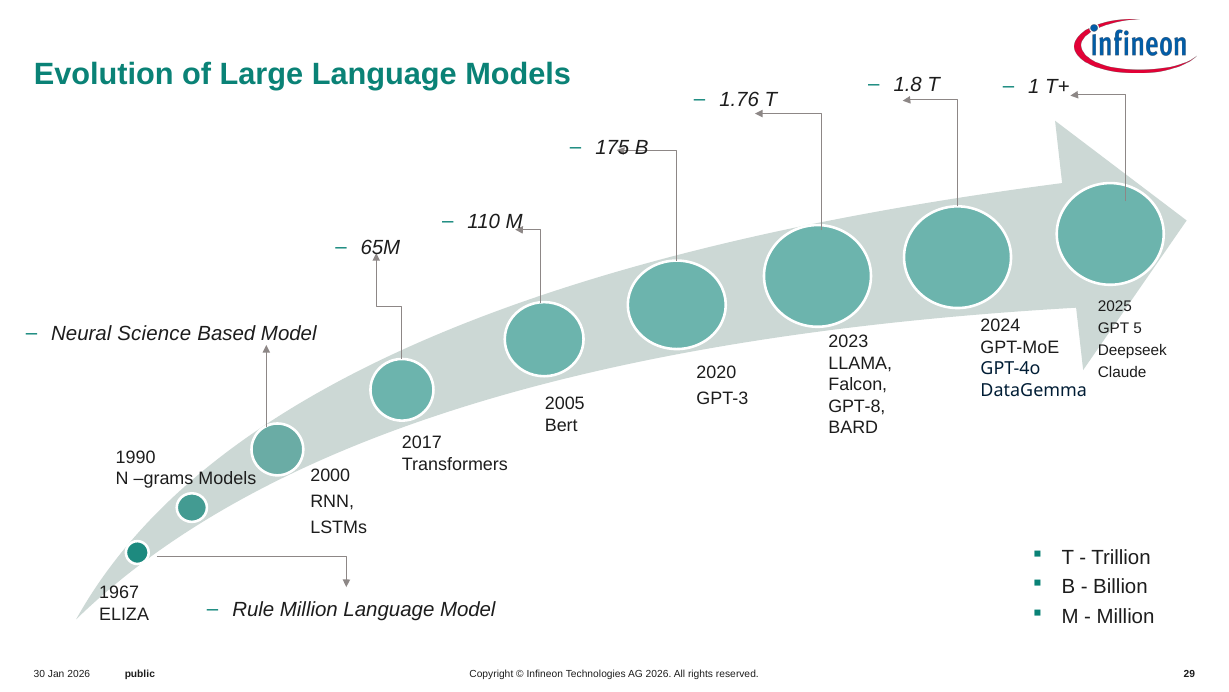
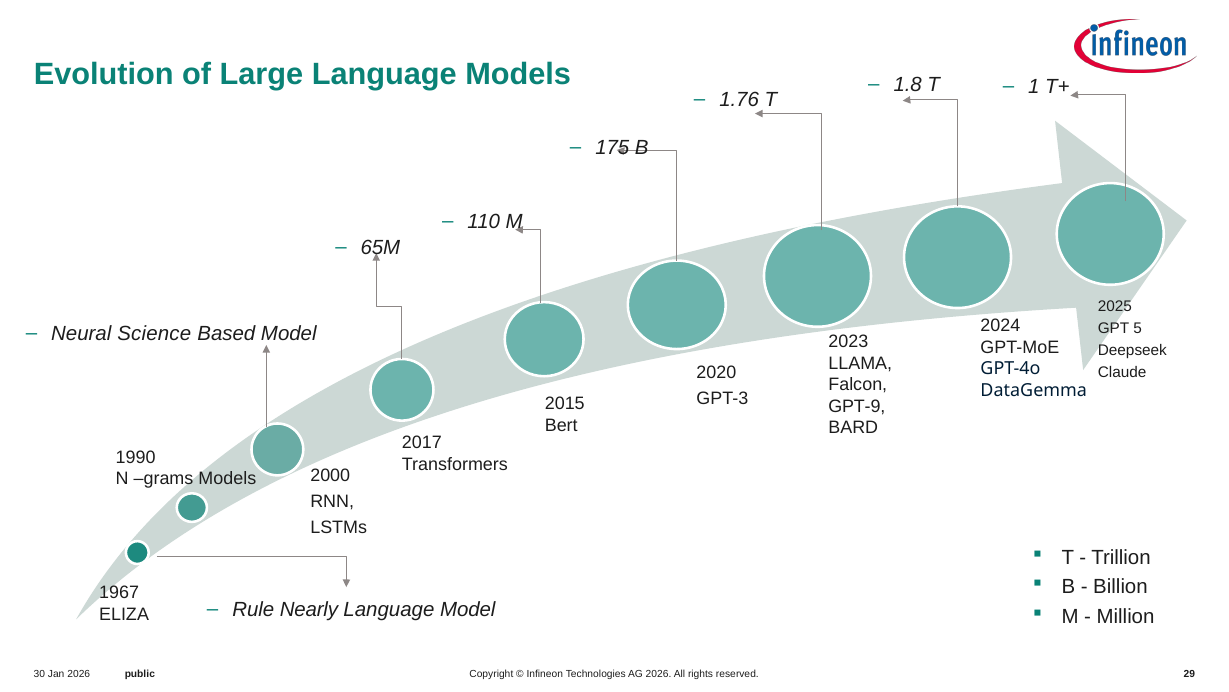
2005: 2005 -> 2015
GPT-8: GPT-8 -> GPT-9
Rule Million: Million -> Nearly
